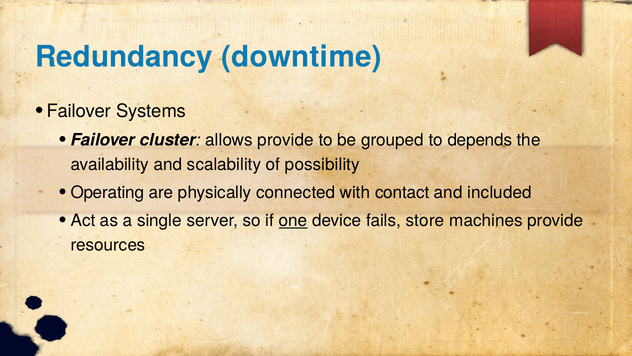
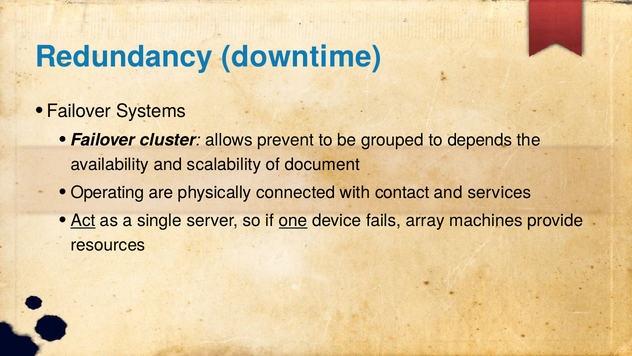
allows provide: provide -> prevent
possibility: possibility -> document
included: included -> services
Act underline: none -> present
store: store -> array
